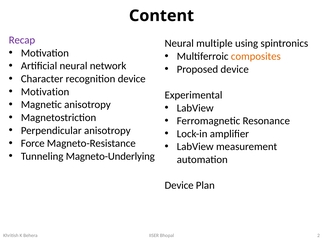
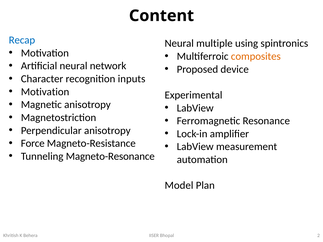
Recap colour: purple -> blue
recognition device: device -> inputs
Magneto-Underlying: Magneto-Underlying -> Magneto-Resonance
Device at (179, 186): Device -> Model
